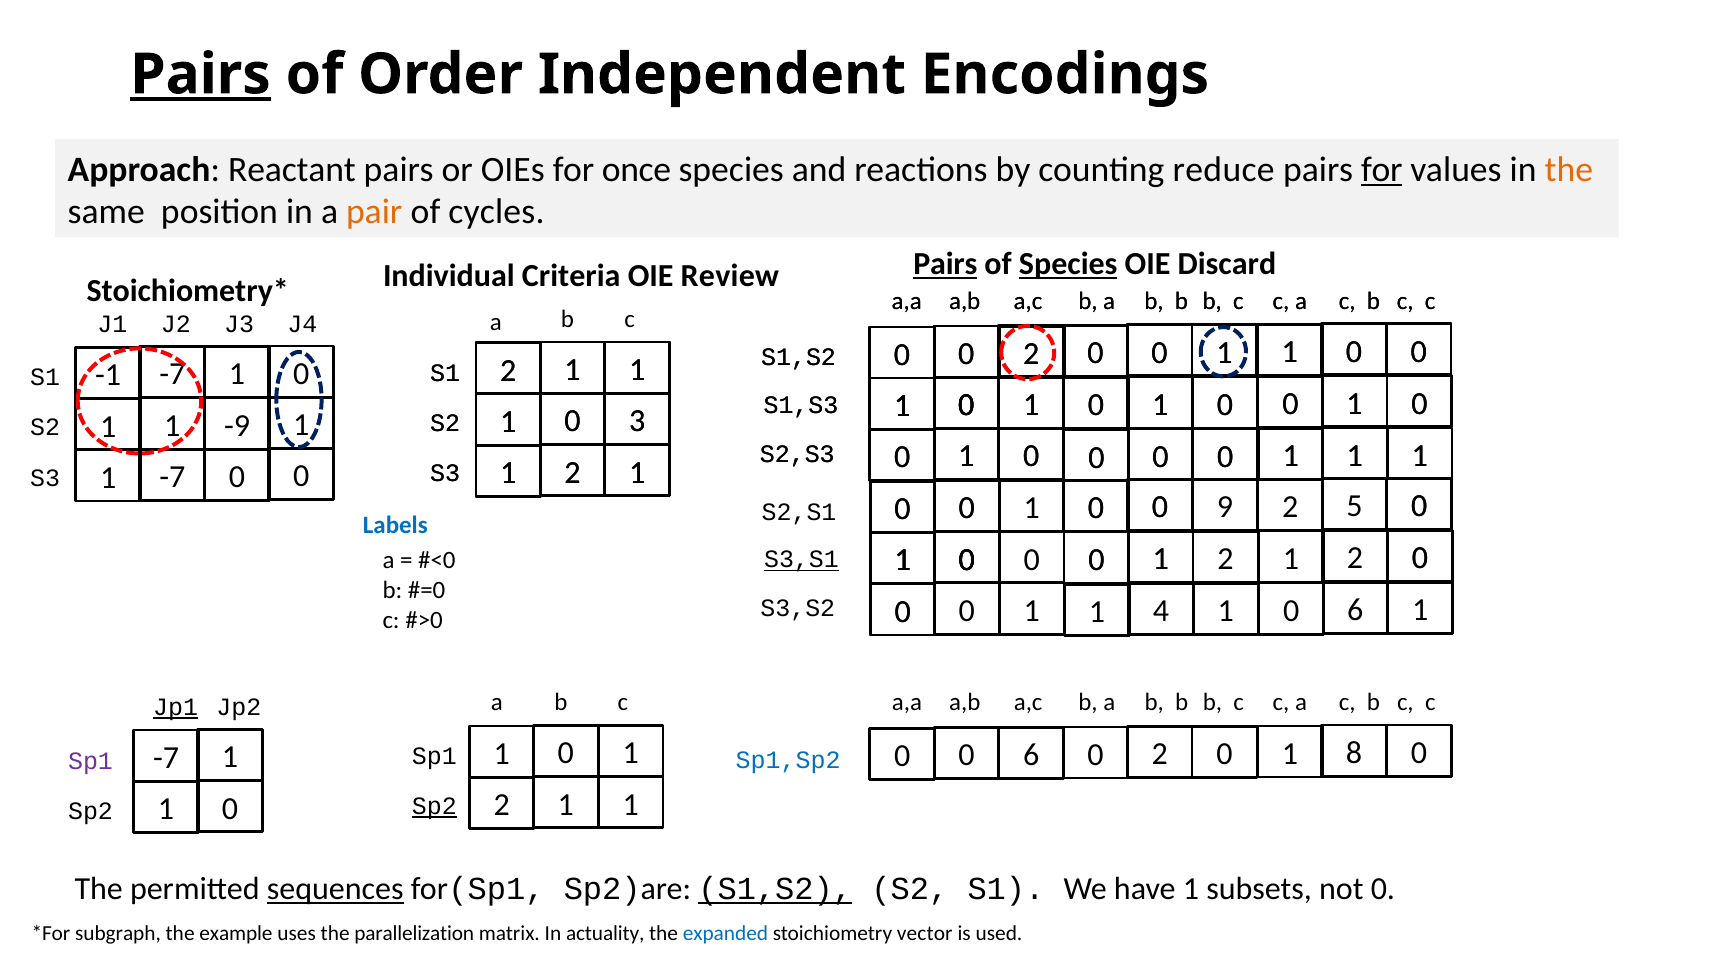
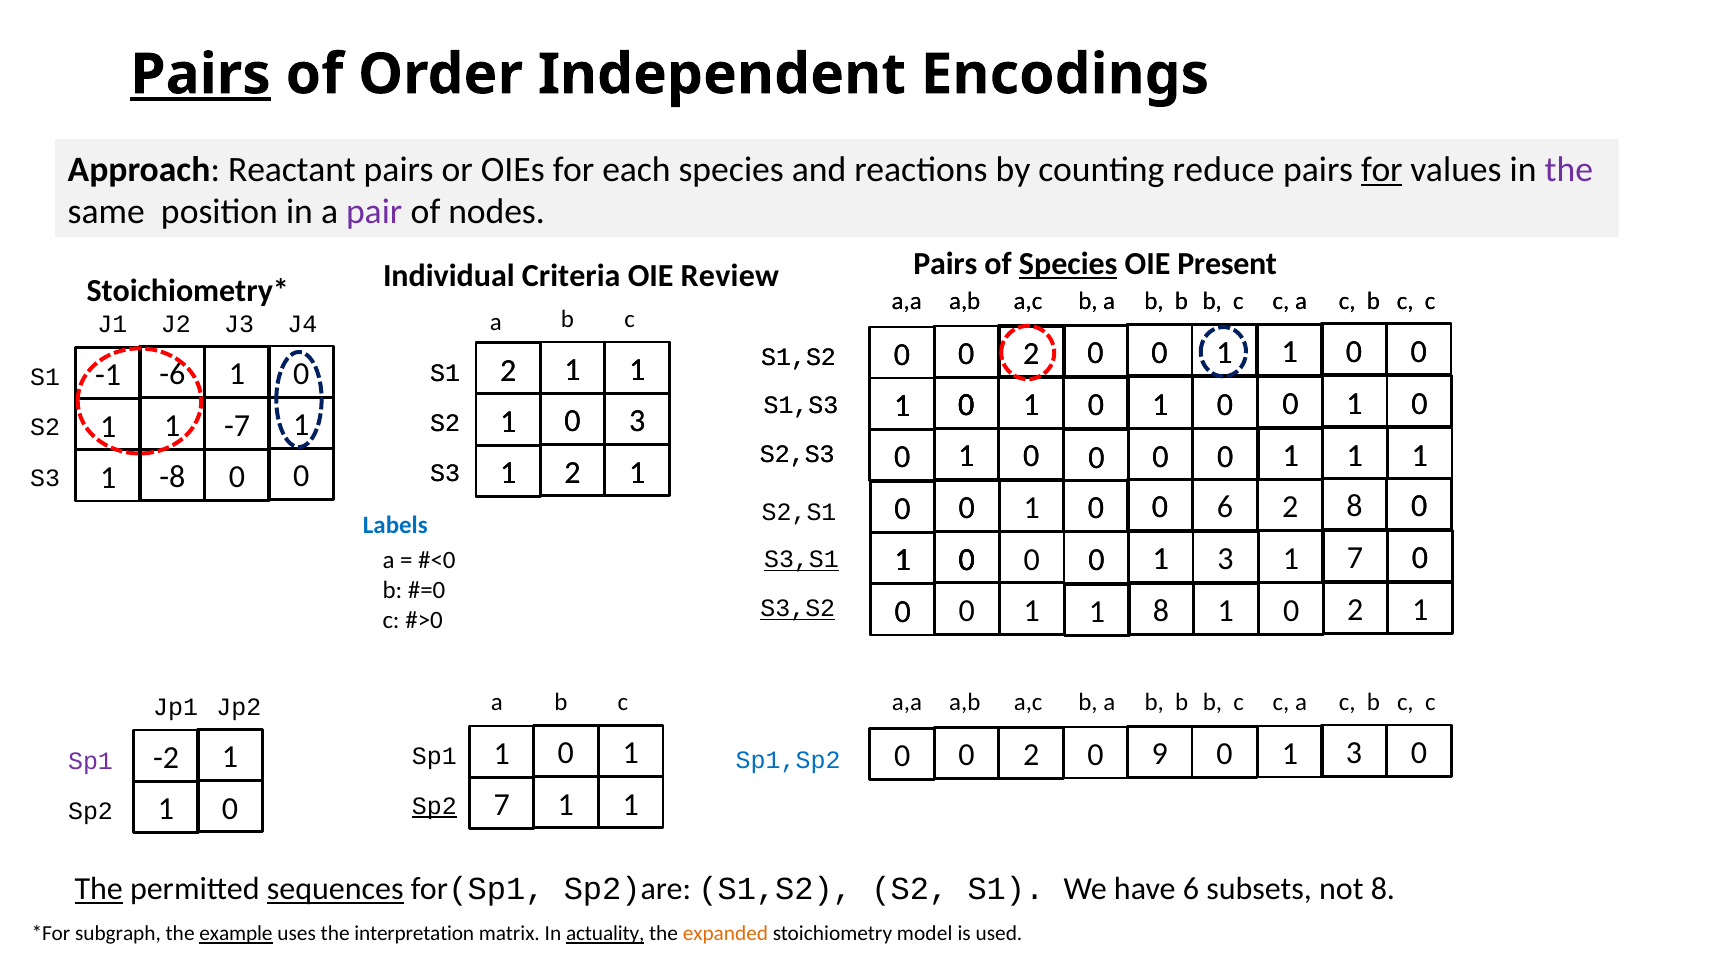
once: once -> each
the at (1569, 169) colour: orange -> purple
pair colour: orange -> purple
cycles: cycles -> nodes
Pairs at (945, 264) underline: present -> none
Discard: Discard -> Present
-7 at (172, 374): -7 -> -6
-9: -9 -> -7
-7 at (172, 477): -7 -> -8
9 at (1225, 507): 9 -> 6
2 5: 5 -> 8
2 at (1226, 559): 2 -> 3
2 at (1355, 558): 2 -> 7
1 4: 4 -> 8
1 0 6: 6 -> 2
S3,S2 underline: none -> present
Jp1 underline: present -> none
8 at (1354, 752): 8 -> 3
6 at (1031, 755): 6 -> 2
-7 at (166, 757): -7 -> -2
0 2: 2 -> 9
Sp2 2: 2 -> 7
The at (99, 888) underline: none -> present
S1,S2 at (775, 888) underline: present -> none
have 1: 1 -> 6
not 0: 0 -> 8
example underline: none -> present
parallelization: parallelization -> interpretation
actuality underline: none -> present
expanded colour: blue -> orange
vector: vector -> model
